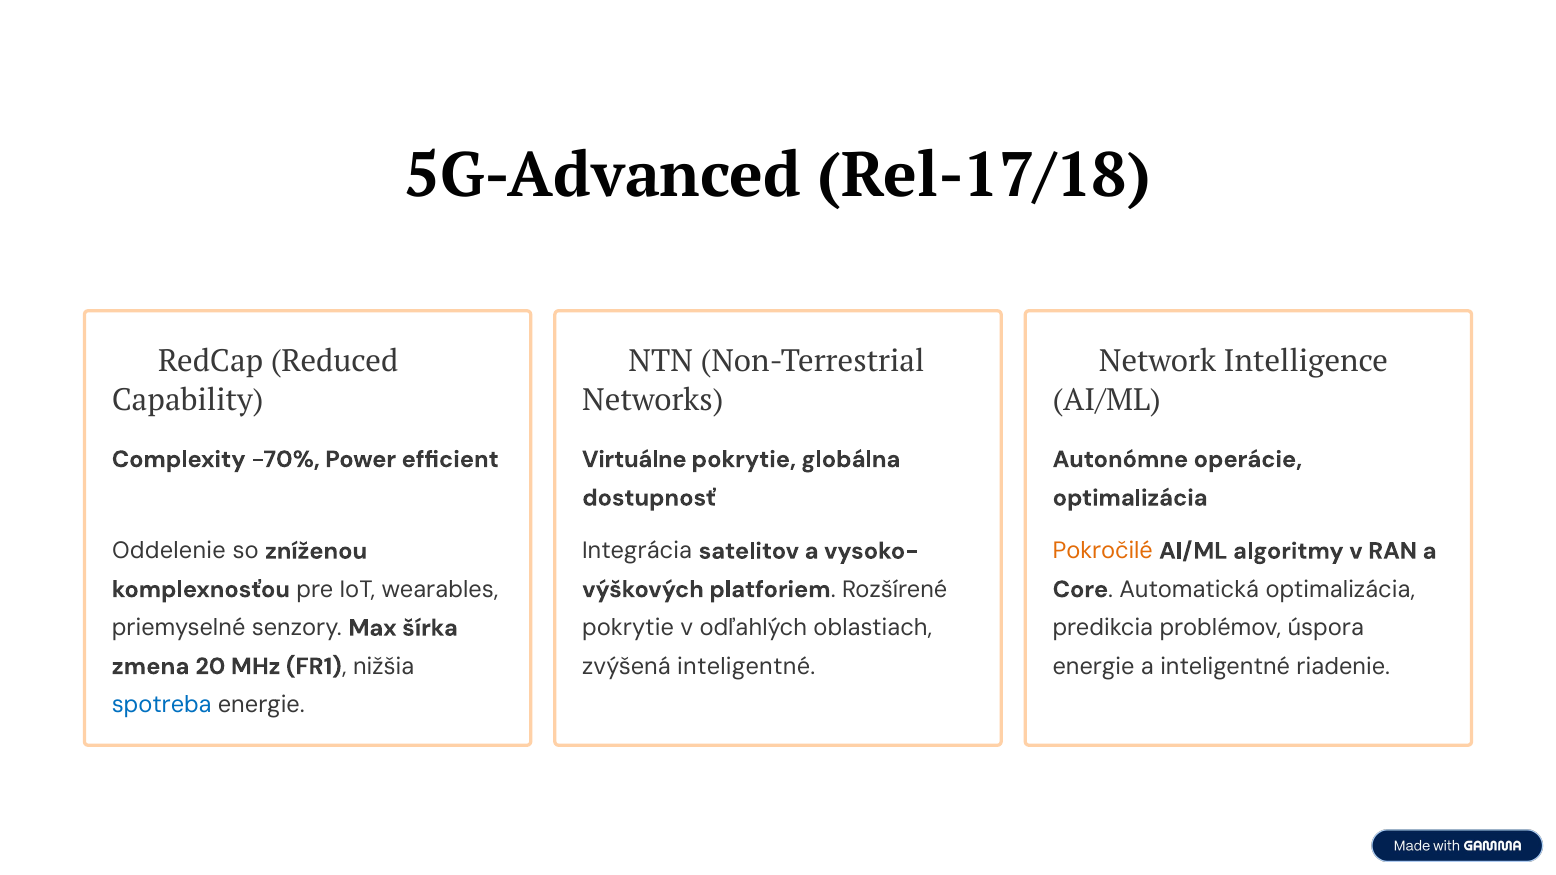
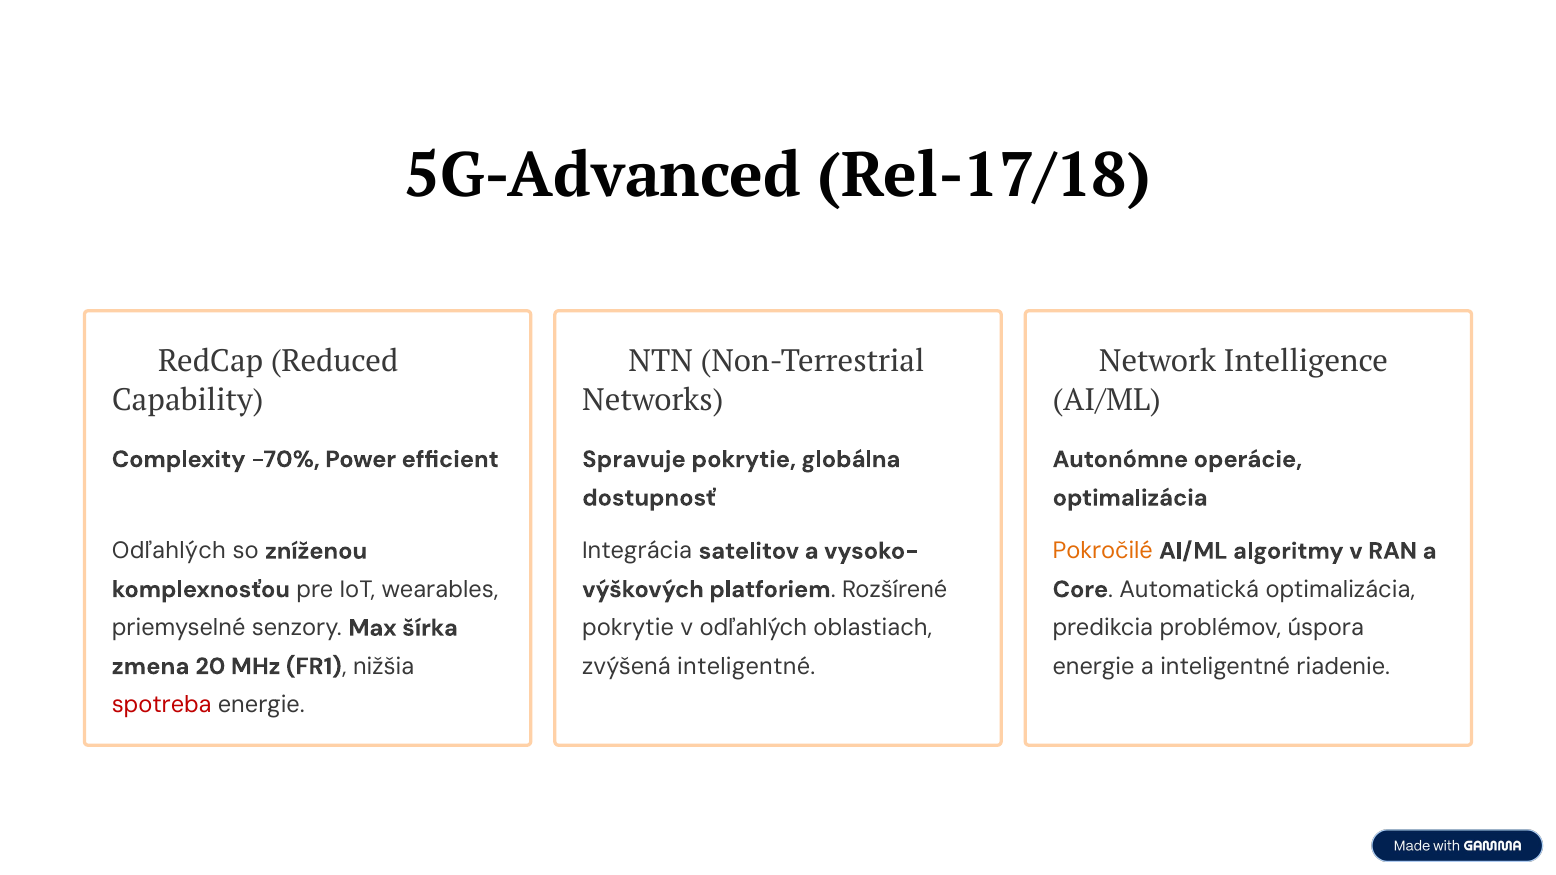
Virtuálne: Virtuálne -> Spravuje
Oddelenie at (169, 551): Oddelenie -> Odľahlých
spotreba colour: blue -> red
